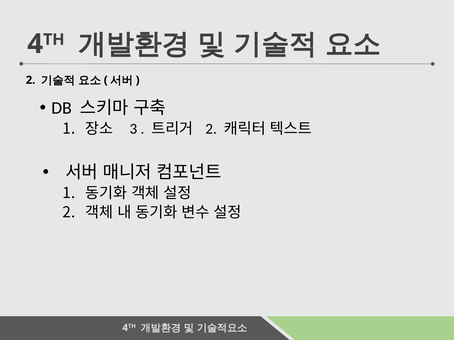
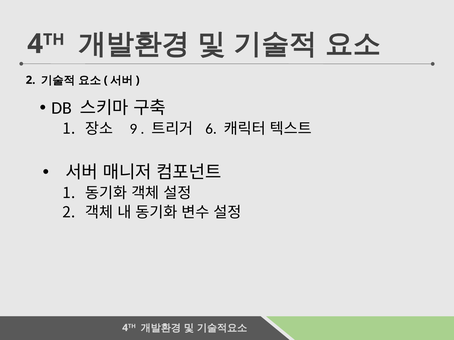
3: 3 -> 9
2 at (211, 129): 2 -> 6
